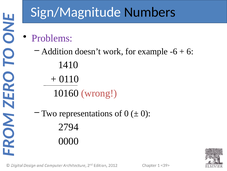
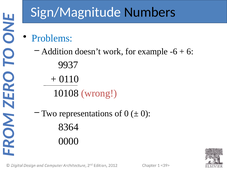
Problems colour: purple -> blue
1410: 1410 -> 9937
10160: 10160 -> 10108
2794: 2794 -> 8364
